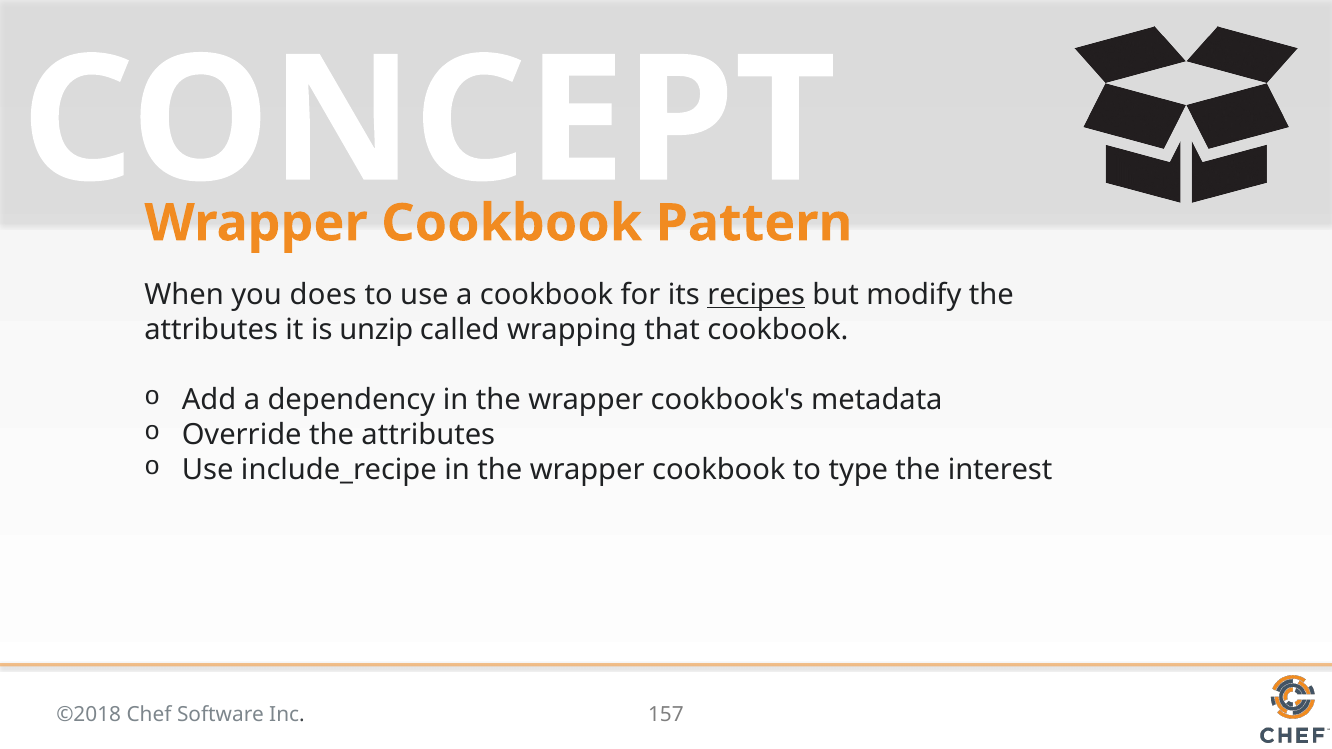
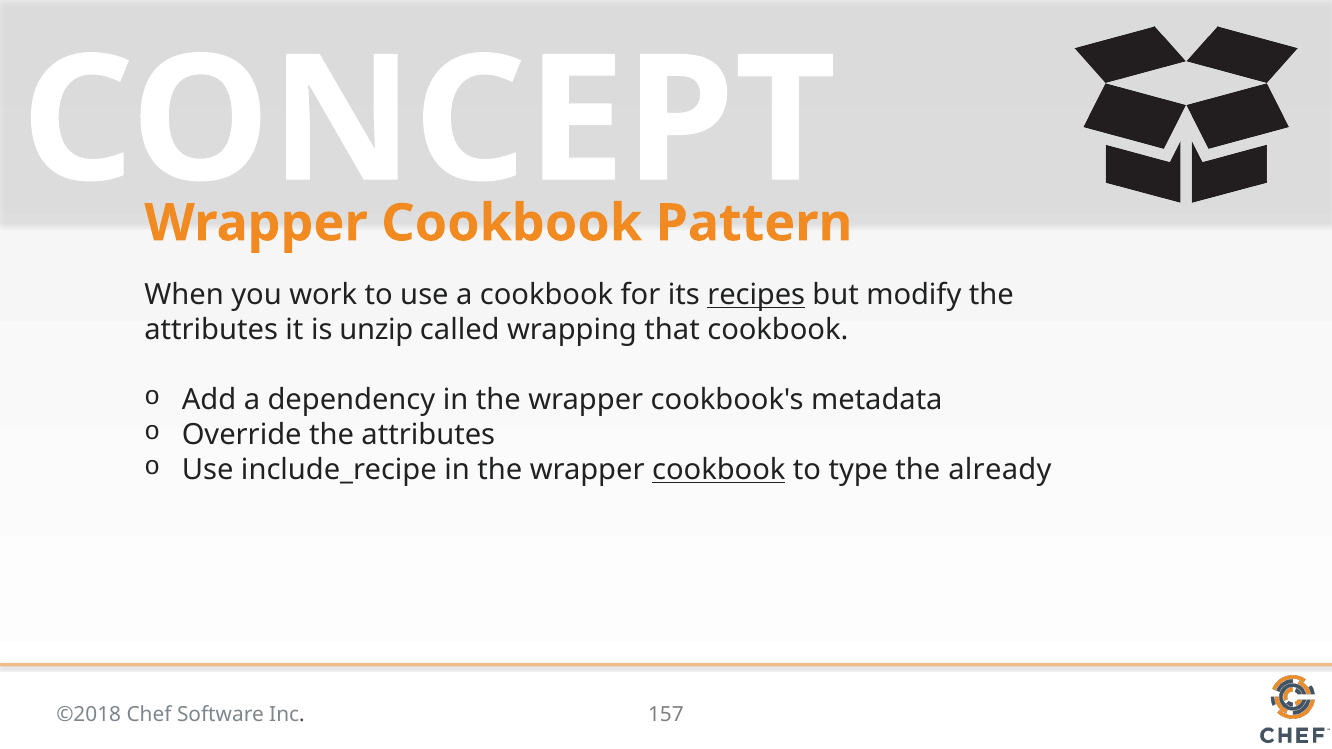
does: does -> work
cookbook at (719, 470) underline: none -> present
interest: interest -> already
